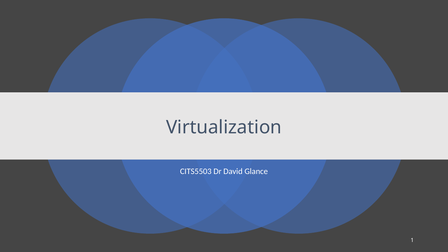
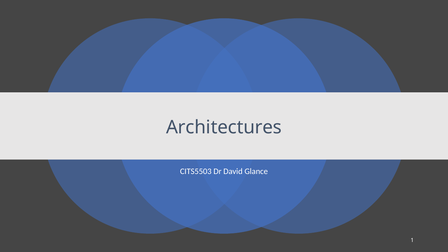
Virtualization: Virtualization -> Architectures
